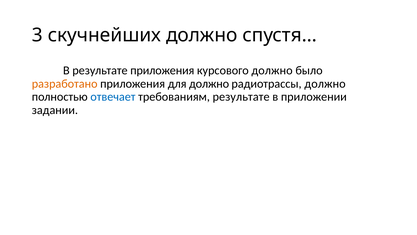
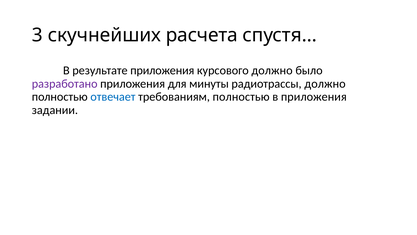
скучнейших должно: должно -> расчета
разработано colour: orange -> purple
для должно: должно -> минуты
требованиям результате: результате -> полностью
в приложении: приложении -> приложения
